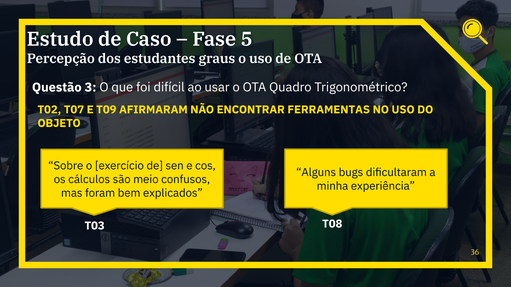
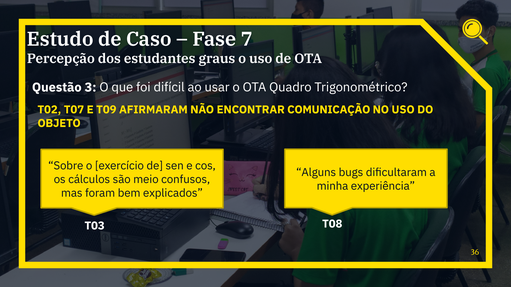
5: 5 -> 7
FERRAMENTAS: FERRAMENTAS -> COMUNICAÇÃO
